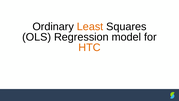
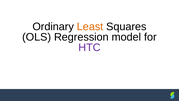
HTC colour: orange -> purple
